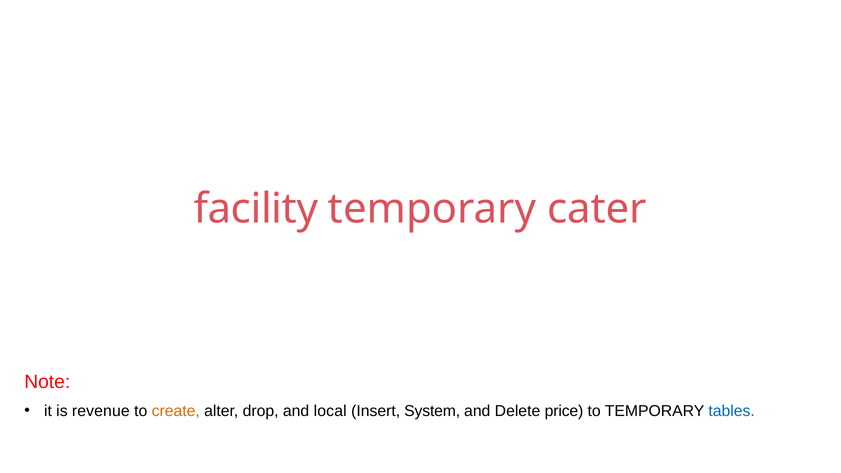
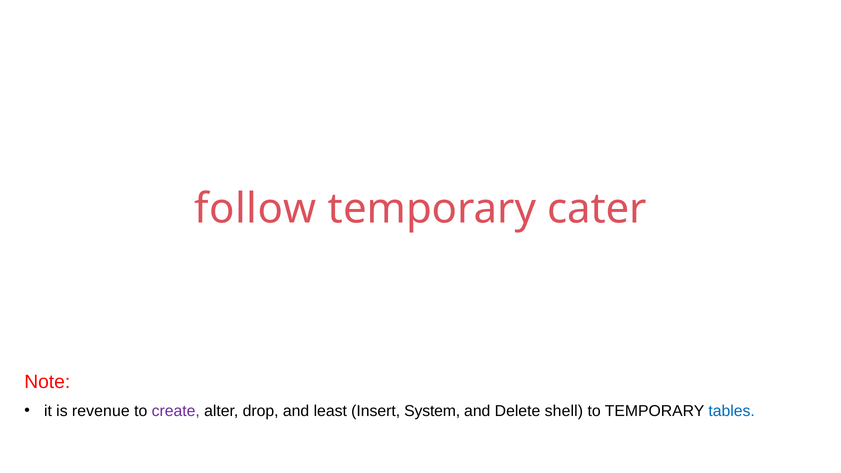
facility: facility -> follow
create colour: orange -> purple
local: local -> least
price: price -> shell
